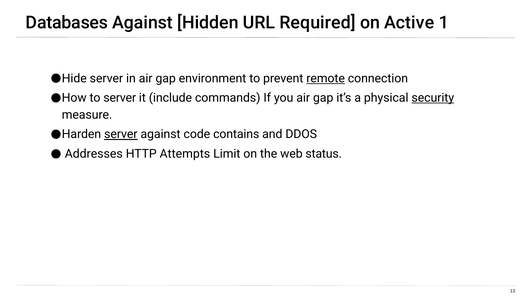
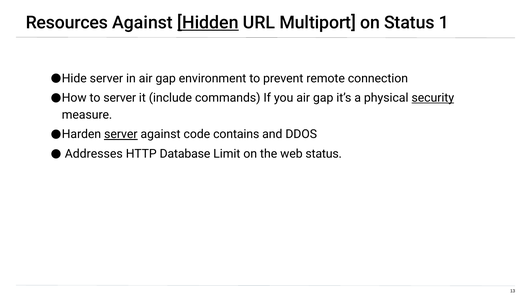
Databases: Databases -> Resources
Hidden underline: none -> present
Required: Required -> Multiport
on Active: Active -> Status
remote underline: present -> none
Attempts: Attempts -> Database
